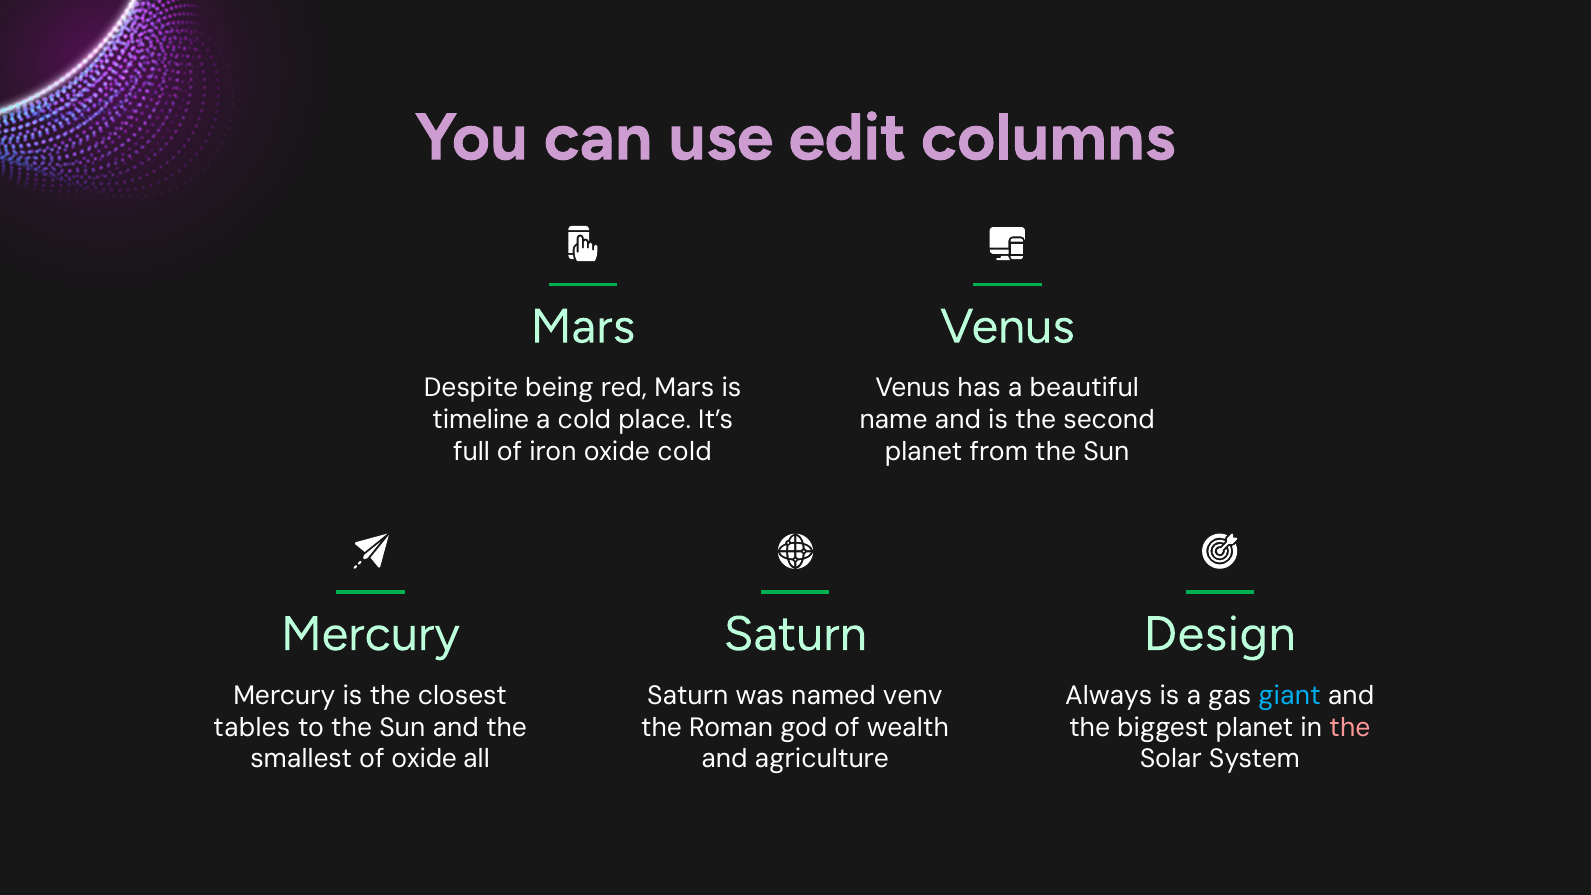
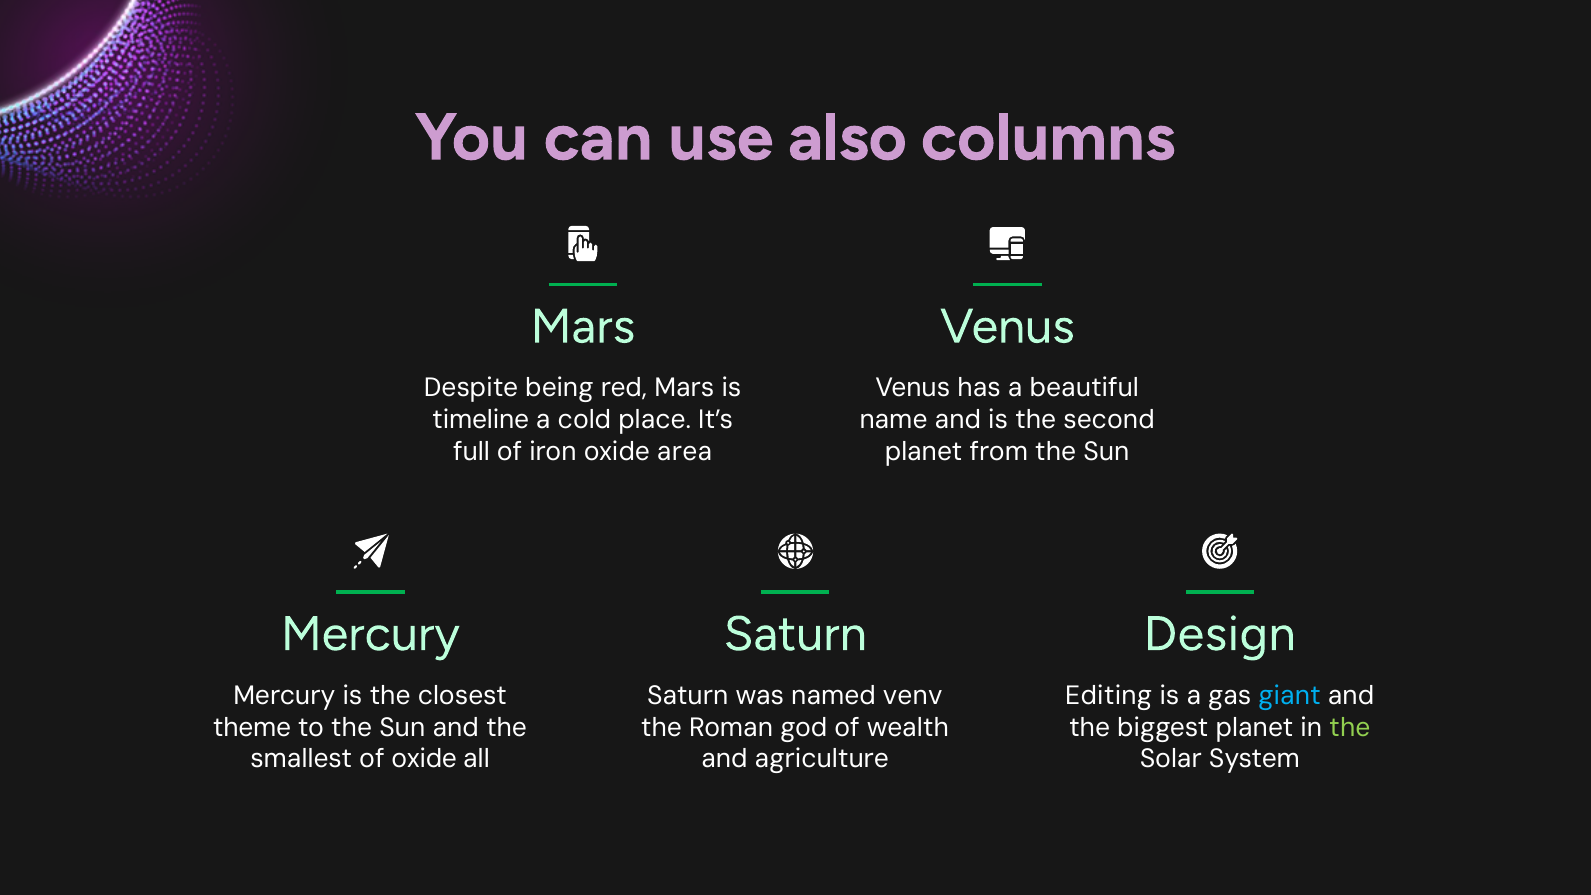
edit: edit -> also
oxide cold: cold -> area
Always: Always -> Editing
tables: tables -> theme
the at (1350, 727) colour: pink -> light green
